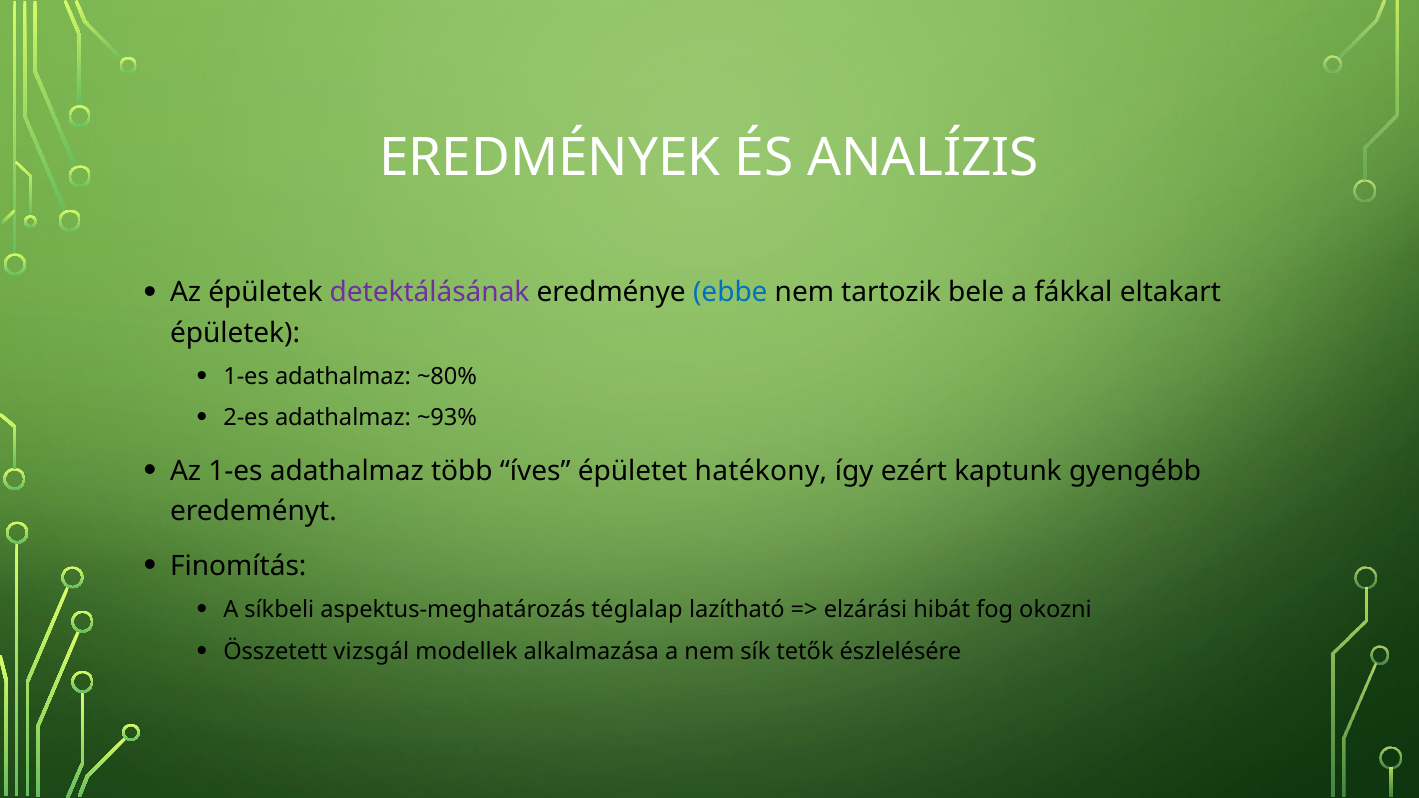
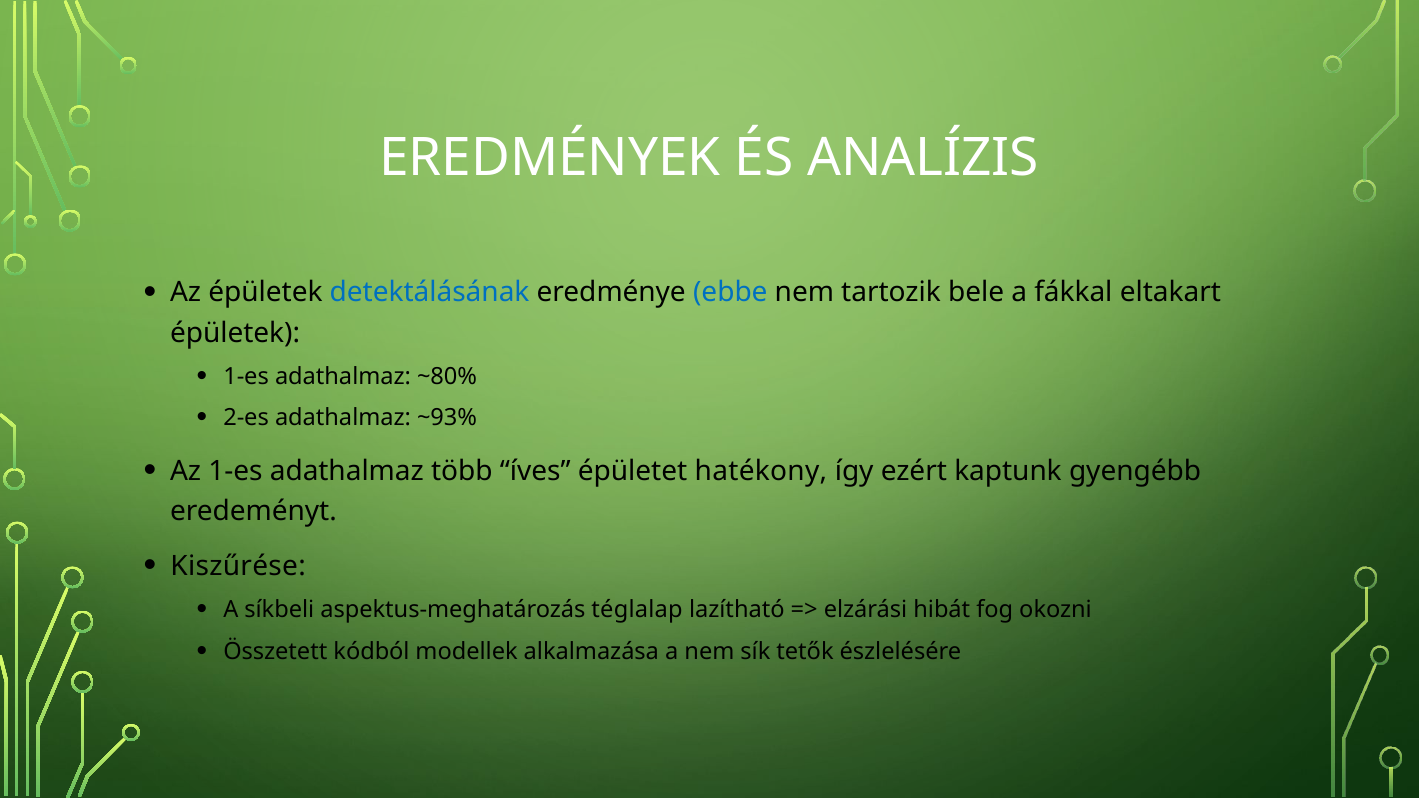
detektálásának colour: purple -> blue
Finomítás: Finomítás -> Kiszűrése
vizsgál: vizsgál -> kódból
